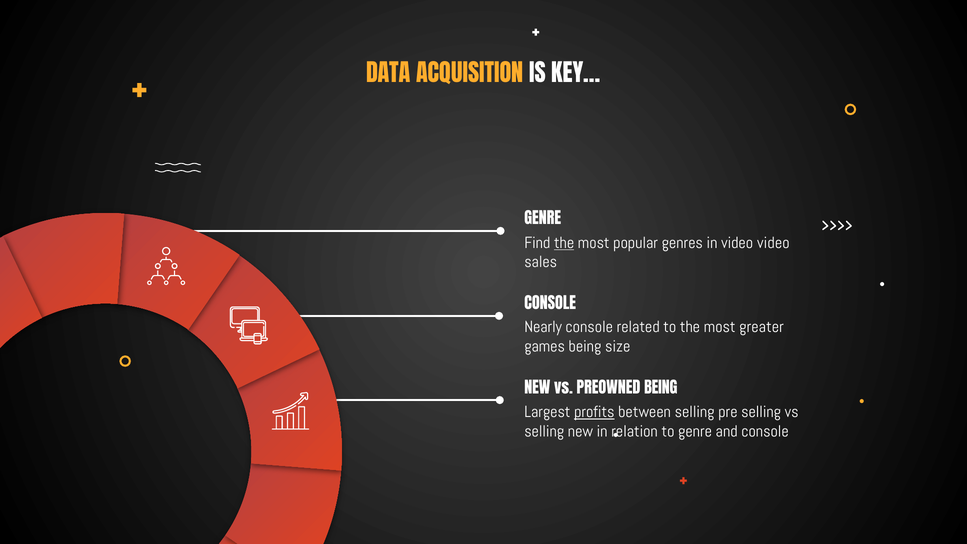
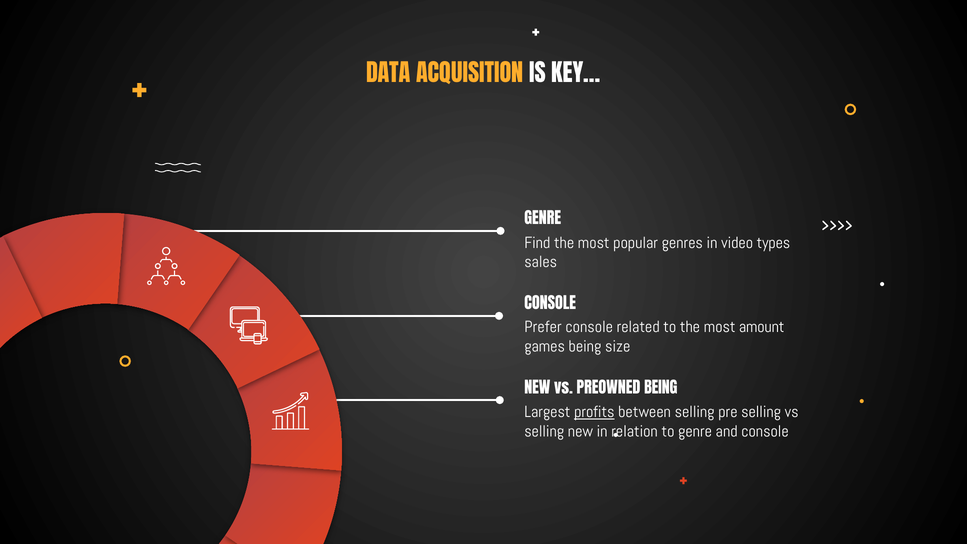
the at (564, 243) underline: present -> none
video video: video -> types
Nearly: Nearly -> Prefer
greater: greater -> amount
